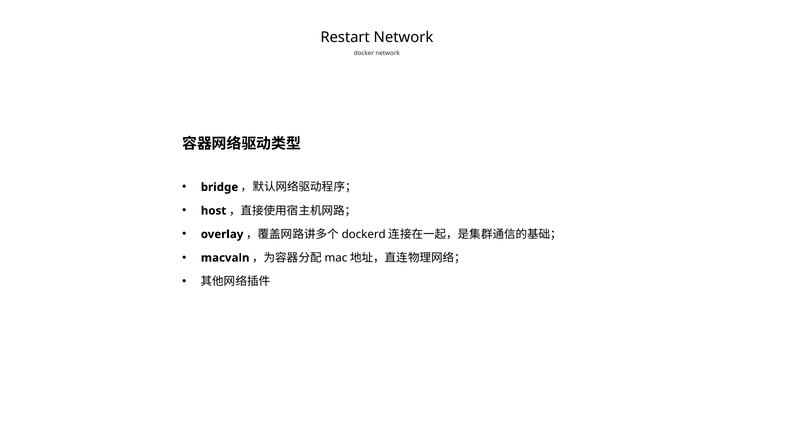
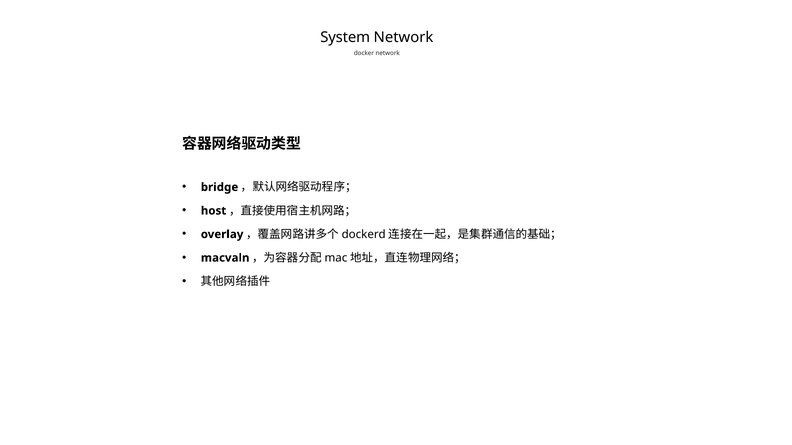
Restart: Restart -> System
